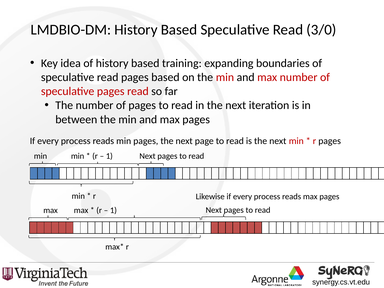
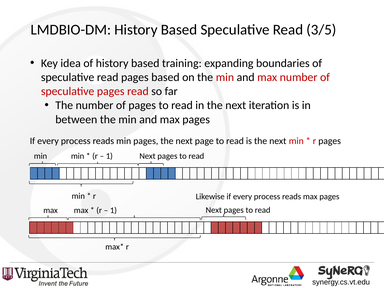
3/0: 3/0 -> 3/5
